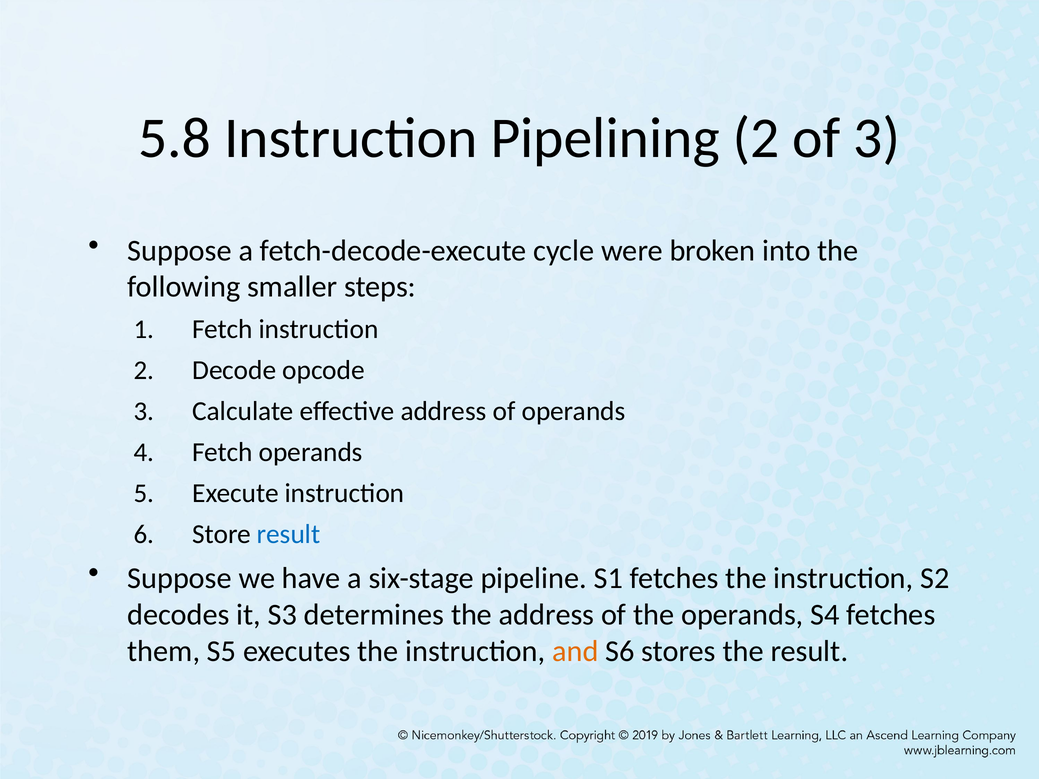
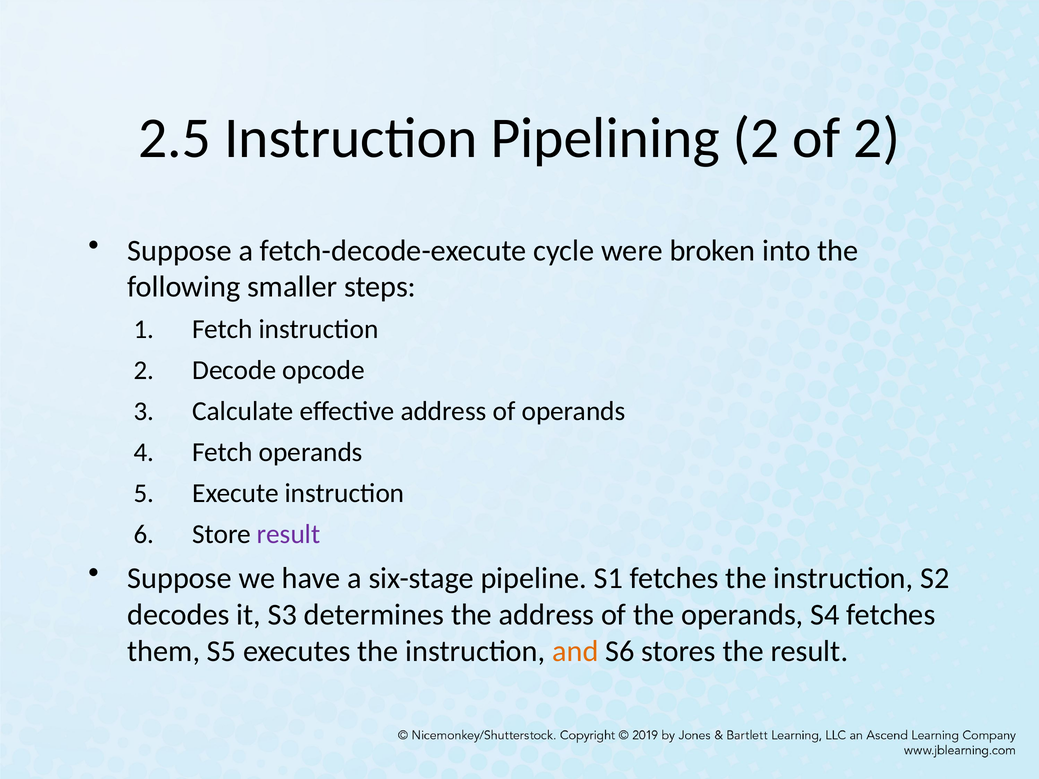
5.8: 5.8 -> 2.5
of 3: 3 -> 2
result at (289, 534) colour: blue -> purple
